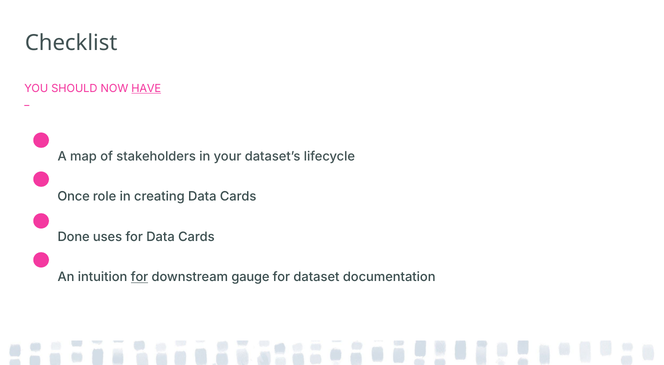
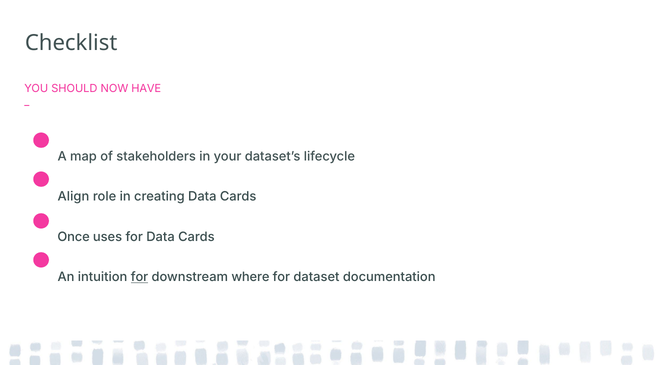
HAVE underline: present -> none
Once: Once -> Align
Done: Done -> Once
gauge: gauge -> where
